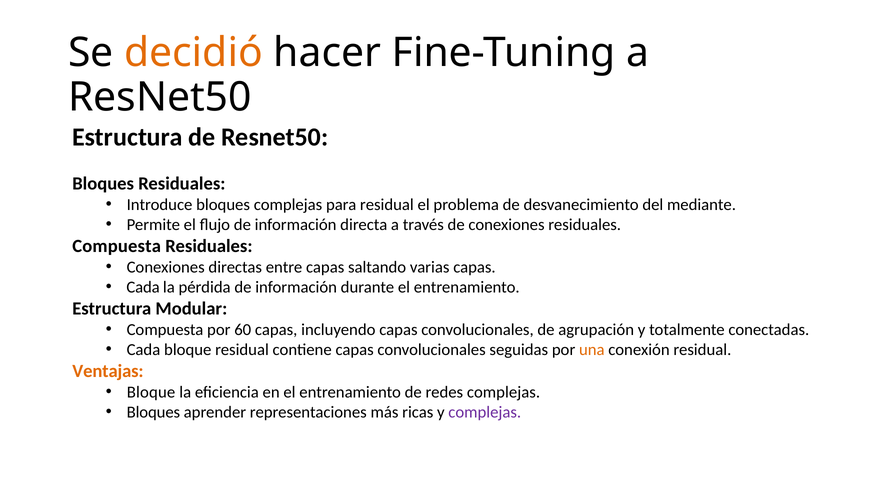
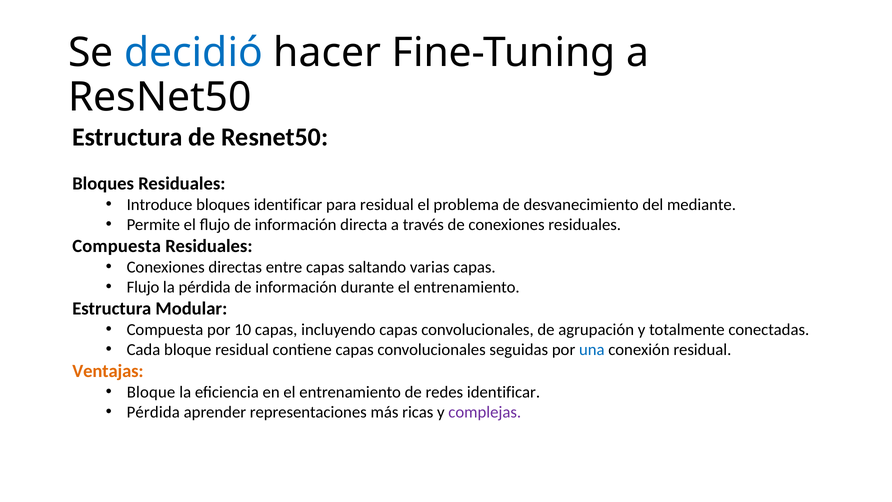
decidió colour: orange -> blue
bloques complejas: complejas -> identificar
Cada at (143, 287): Cada -> Flujo
60: 60 -> 10
una colour: orange -> blue
redes complejas: complejas -> identificar
Bloques at (153, 412): Bloques -> Pérdida
